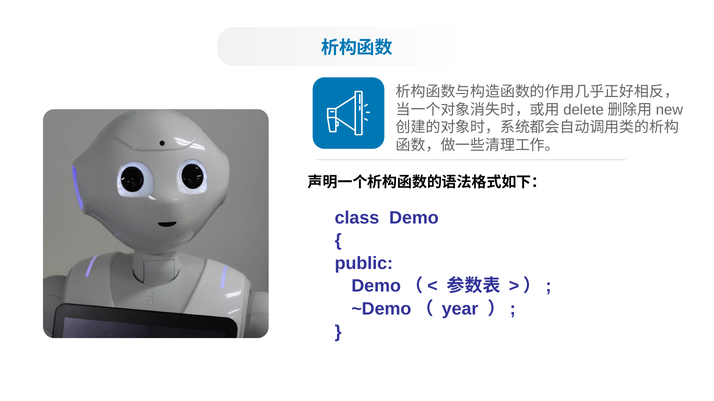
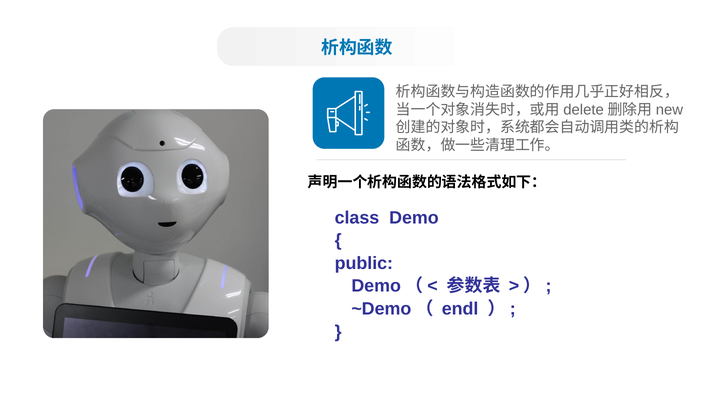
year: year -> endl
